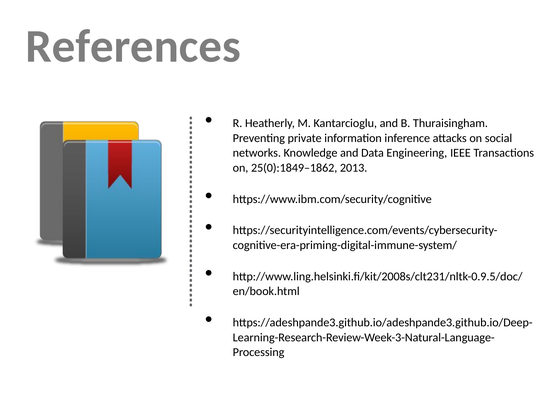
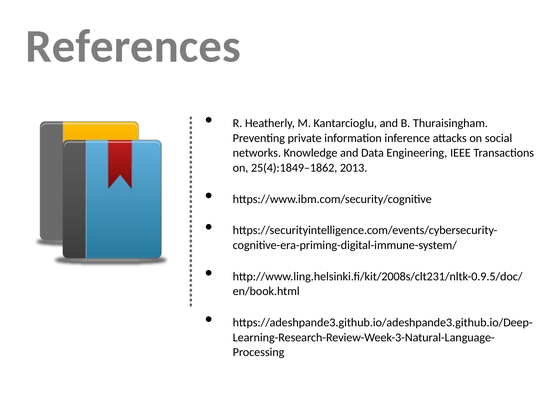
25(0):1849–1862: 25(0):1849–1862 -> 25(4):1849–1862
